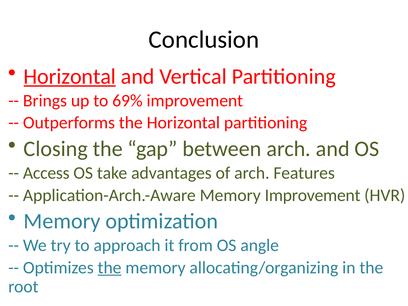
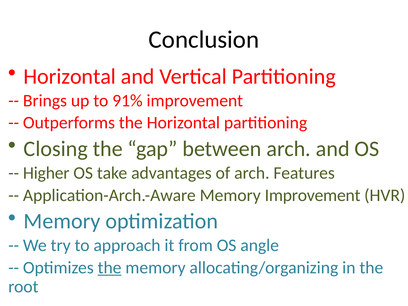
Horizontal at (70, 77) underline: present -> none
69%: 69% -> 91%
Access: Access -> Higher
